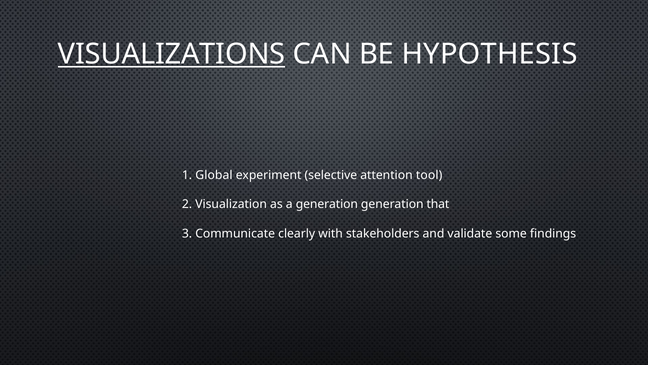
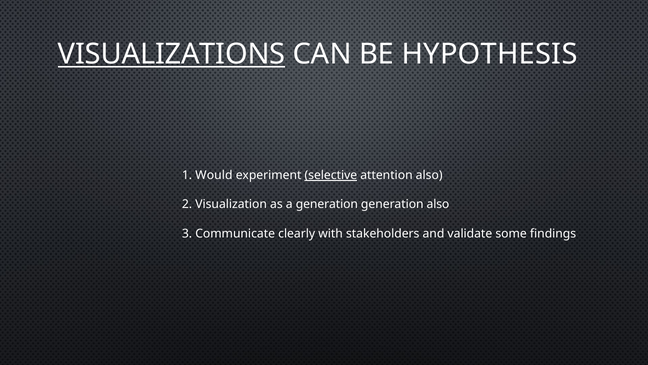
Global: Global -> Would
selective underline: none -> present
attention tool: tool -> also
generation that: that -> also
